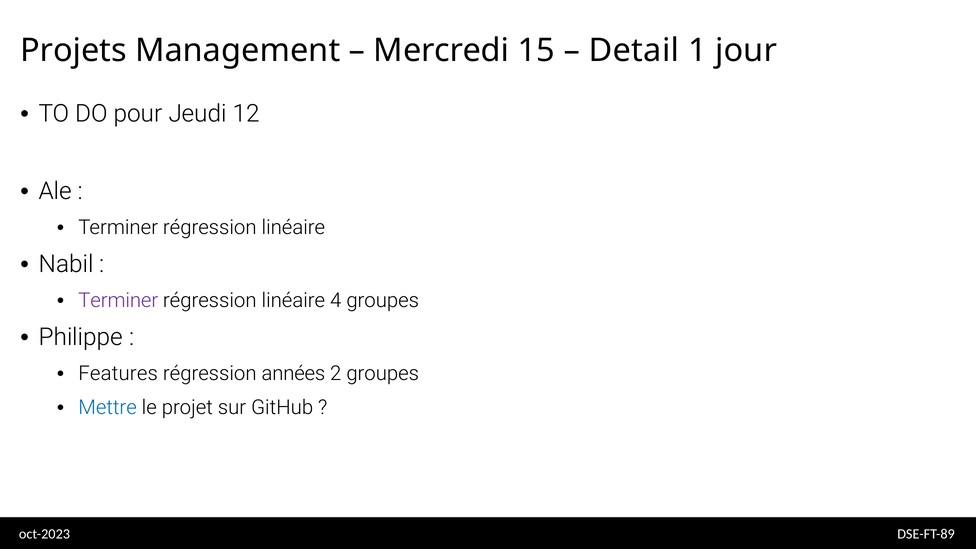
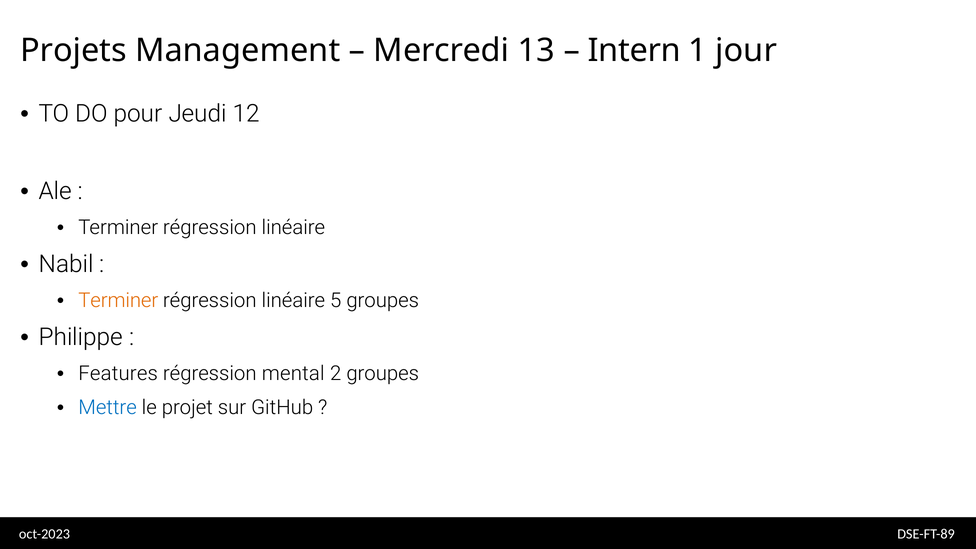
15: 15 -> 13
Detail: Detail -> Intern
Terminer at (118, 301) colour: purple -> orange
4: 4 -> 5
années: années -> mental
